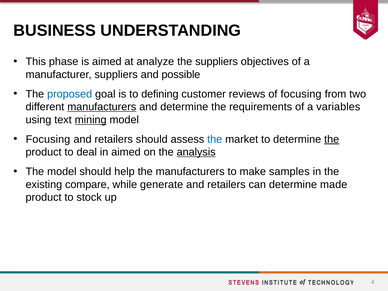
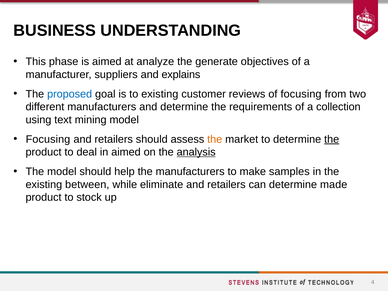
the suppliers: suppliers -> generate
possible: possible -> explains
to defining: defining -> existing
manufacturers at (102, 107) underline: present -> none
variables: variables -> collection
mining underline: present -> none
the at (215, 139) colour: blue -> orange
compare: compare -> between
generate: generate -> eliminate
